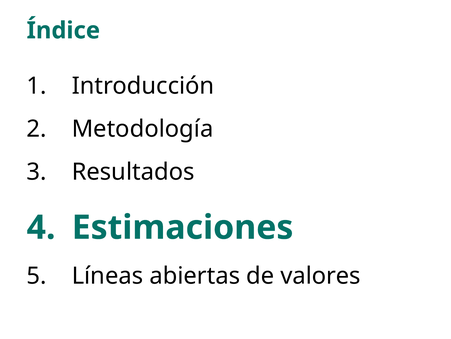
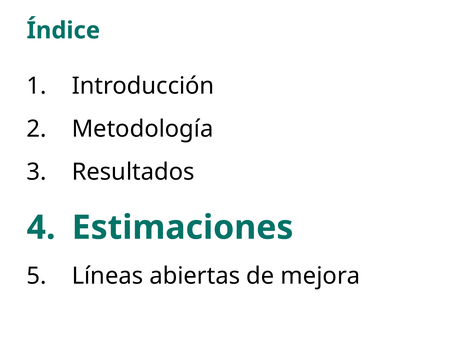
valores: valores -> mejora
